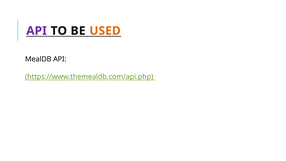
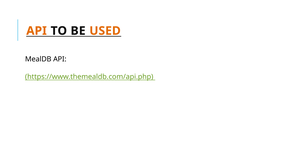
API at (37, 31) colour: purple -> orange
